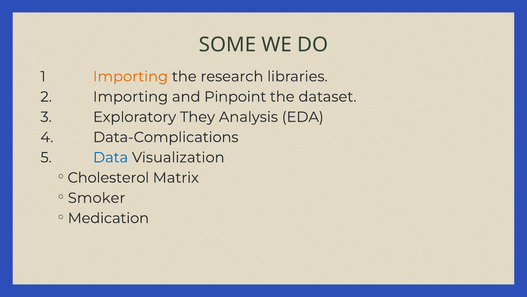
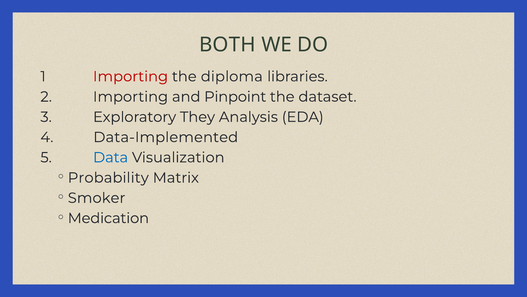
SOME: SOME -> BOTH
Importing at (131, 76) colour: orange -> red
research: research -> diploma
Data-Complications: Data-Complications -> Data-Implemented
Cholesterol: Cholesterol -> Probability
